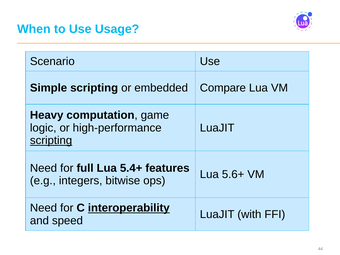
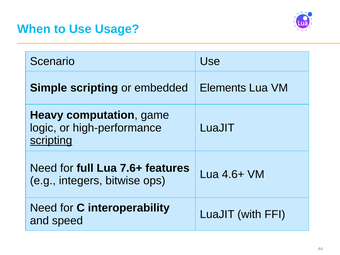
Compare: Compare -> Elements
5.4+: 5.4+ -> 7.6+
5.6+: 5.6+ -> 4.6+
interoperability underline: present -> none
